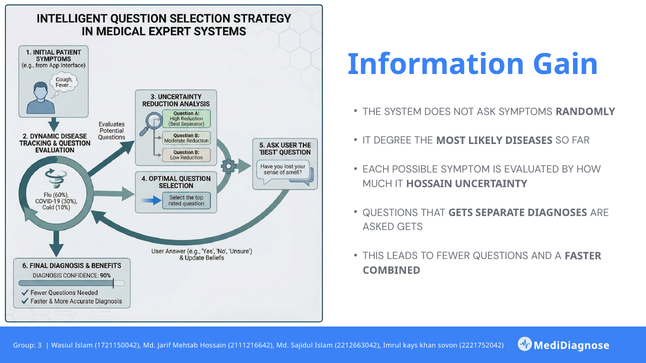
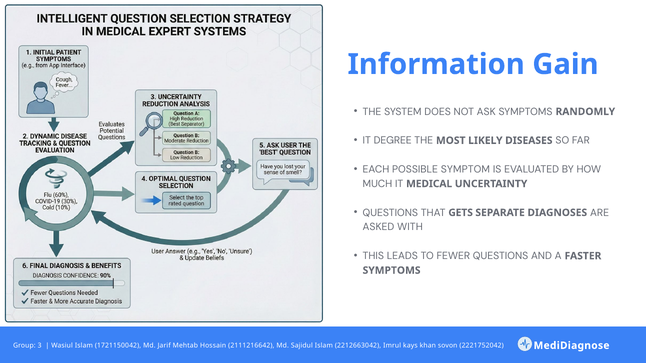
IT HOSSAIN: HOSSAIN -> MEDICAL
ASKED GETS: GETS -> WITH
COMBINED at (392, 271): COMBINED -> SYMPTOMS
